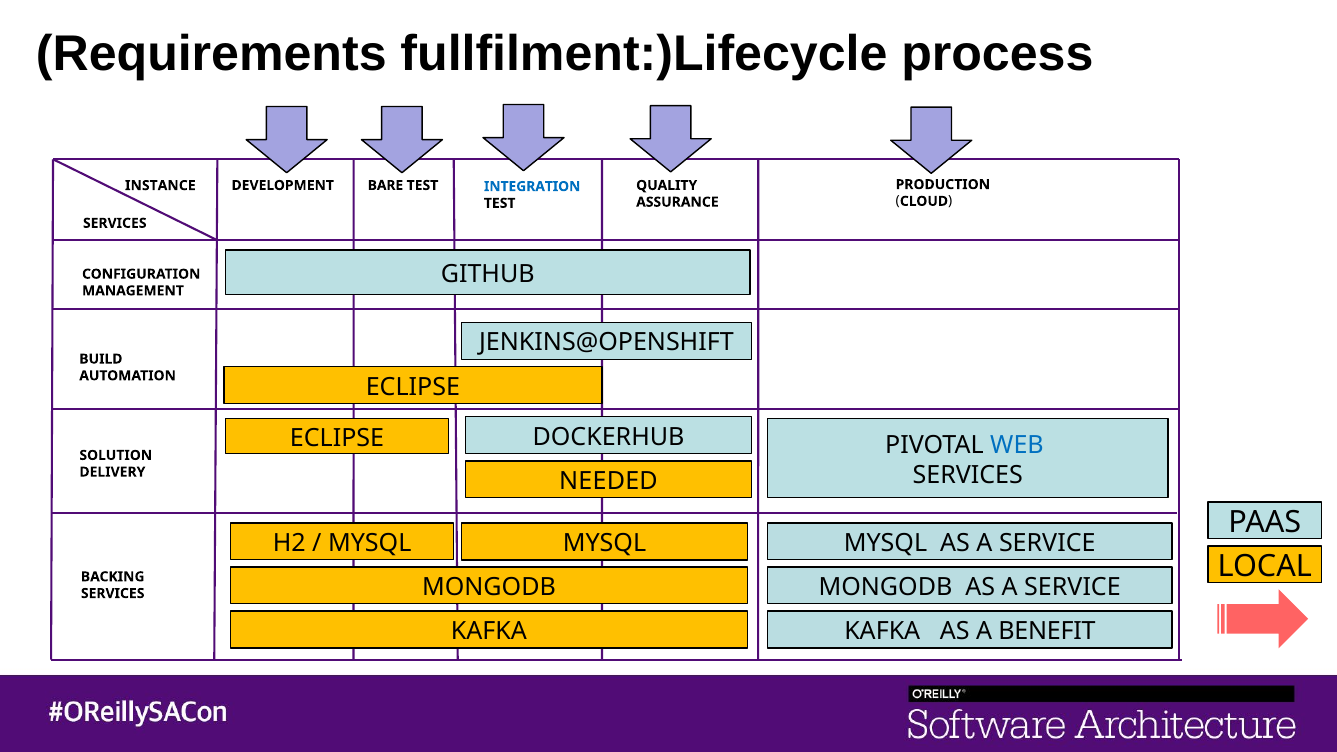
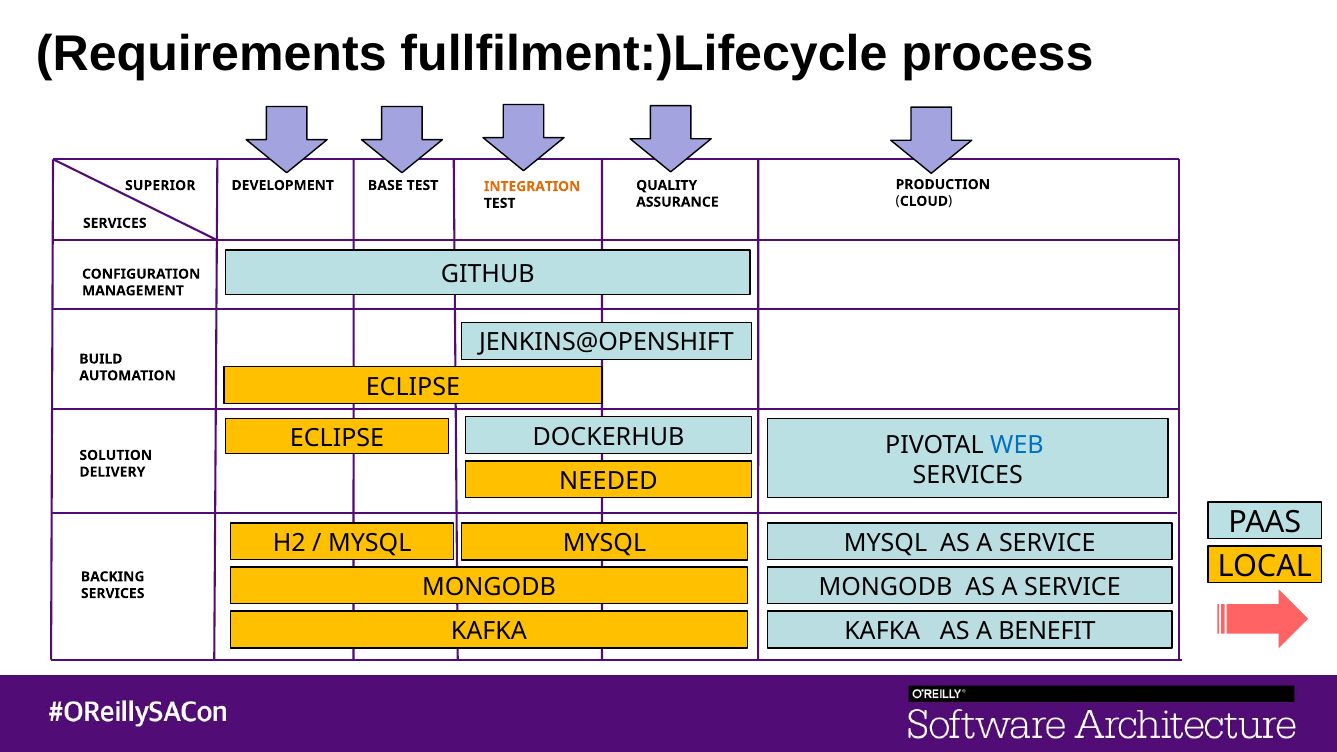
BARE: BARE -> BASE
INTEGRATION colour: blue -> orange
INSTANCE: INSTANCE -> SUPERIOR
